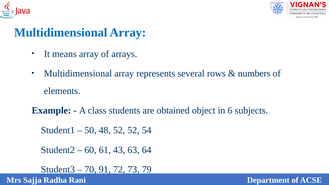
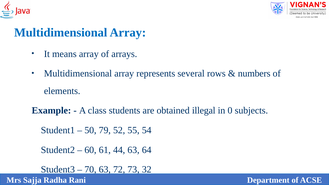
object: object -> illegal
6: 6 -> 0
48: 48 -> 79
52 52: 52 -> 55
43: 43 -> 44
70 91: 91 -> 63
79: 79 -> 32
